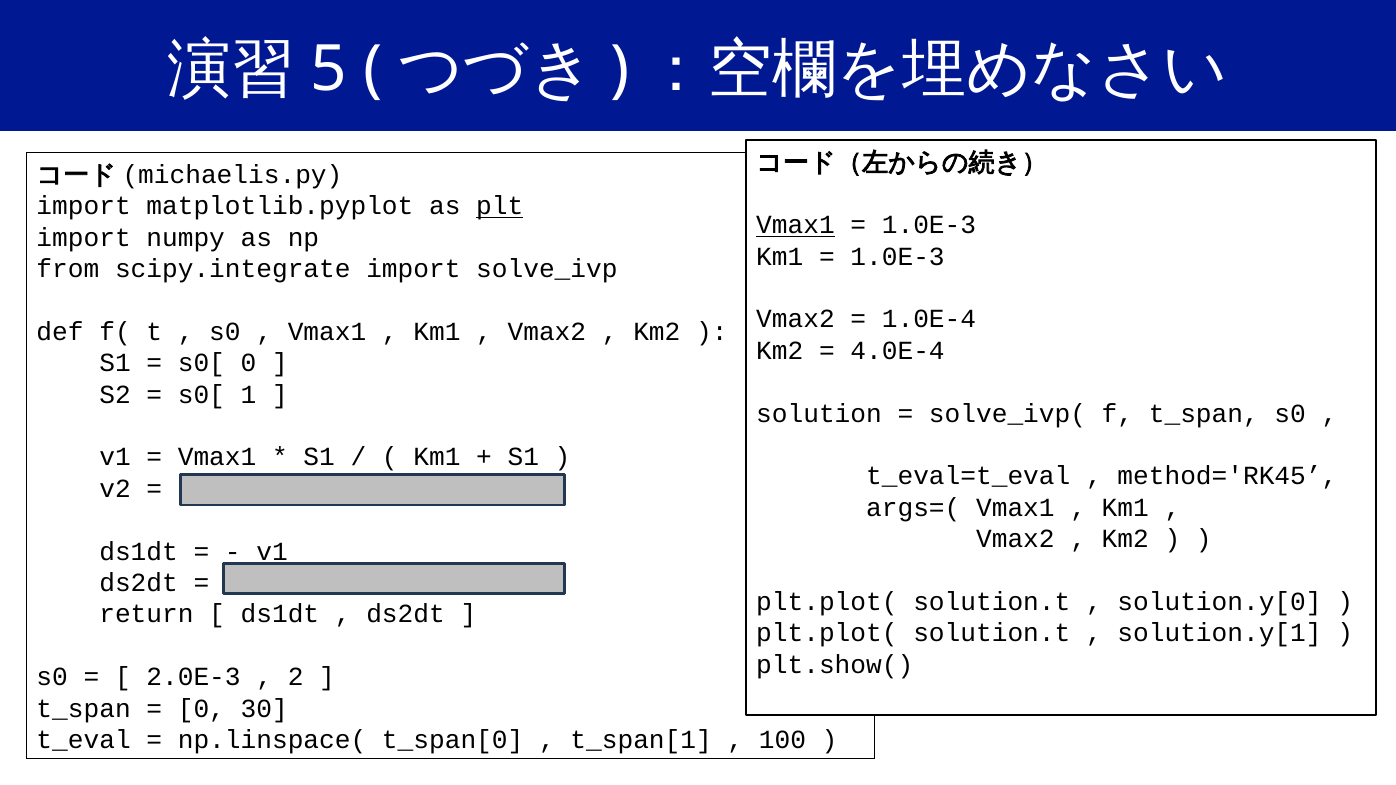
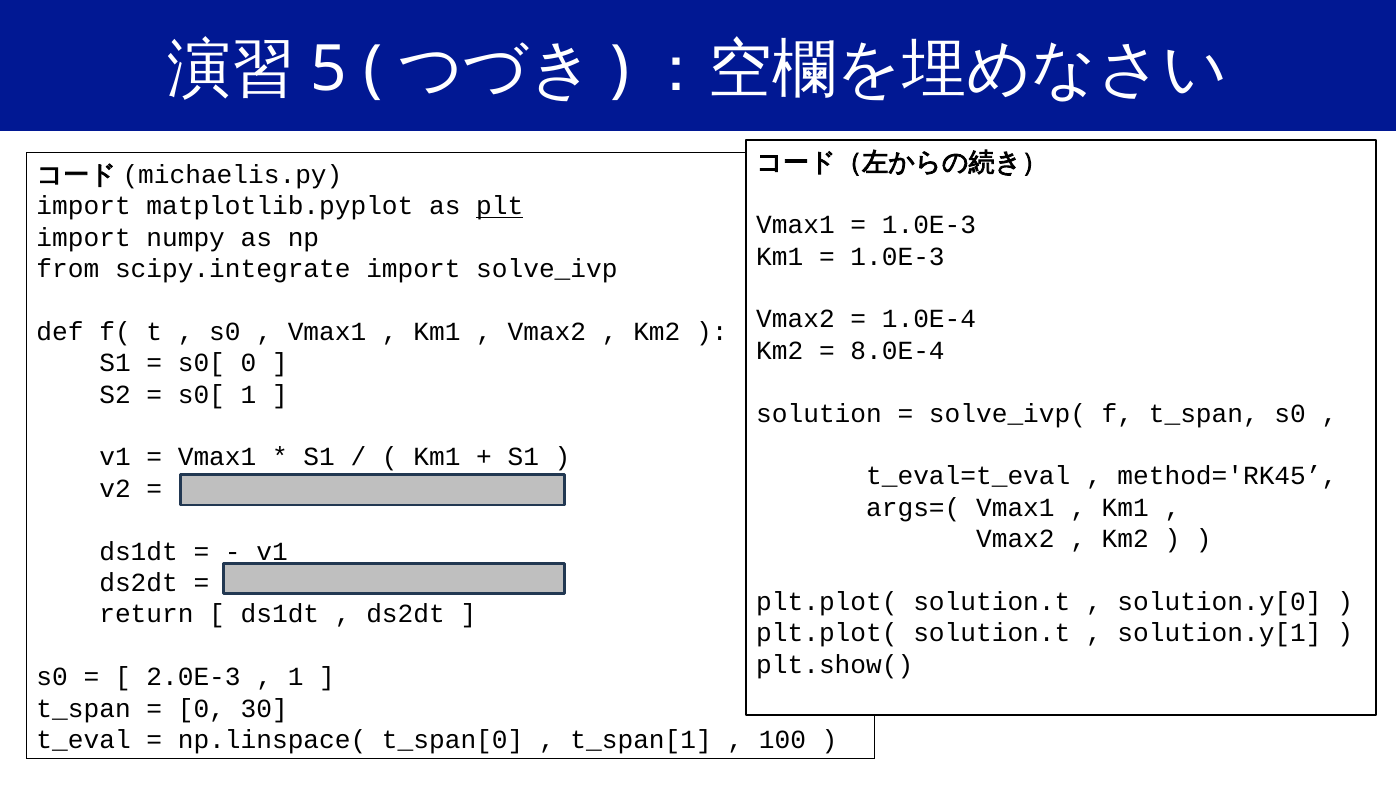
Vmax1 at (795, 225) underline: present -> none
4.0E-4: 4.0E-4 -> 8.0E-4
2 at (296, 677): 2 -> 1
